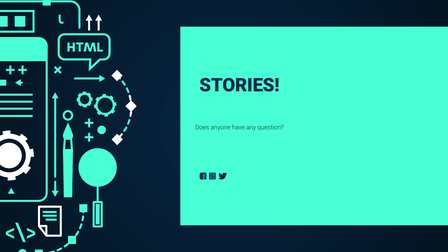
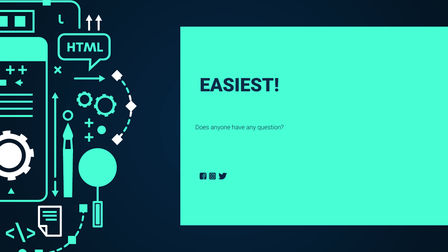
STORIES: STORIES -> EASIEST
